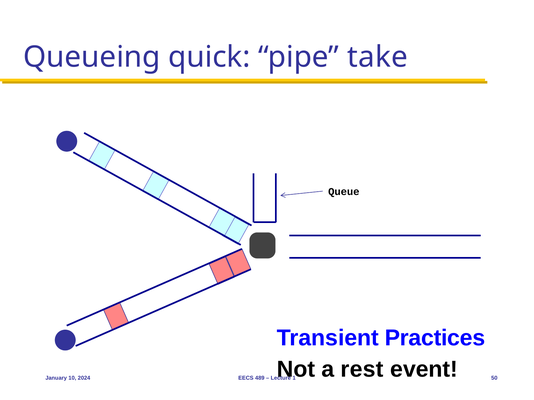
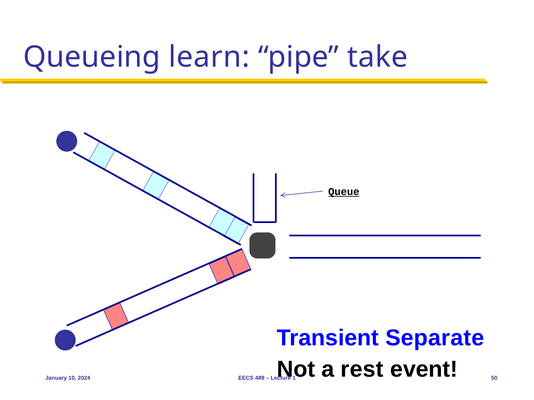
quick: quick -> learn
Queue underline: none -> present
Practices: Practices -> Separate
